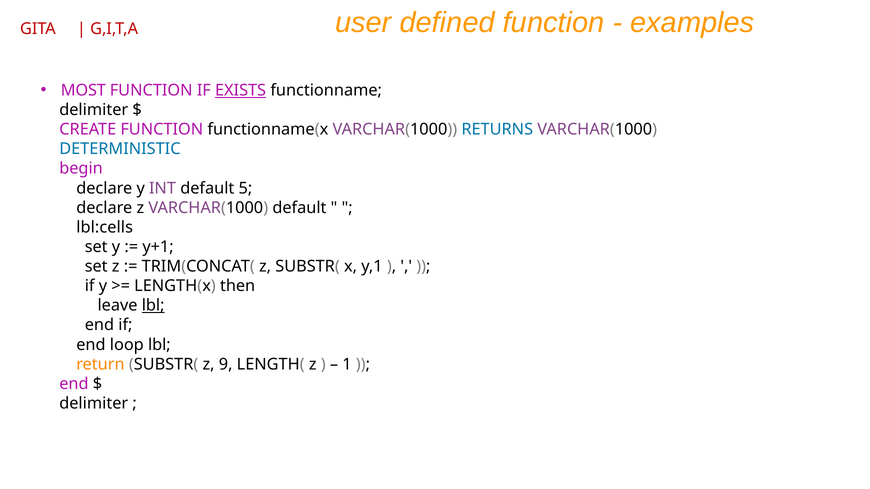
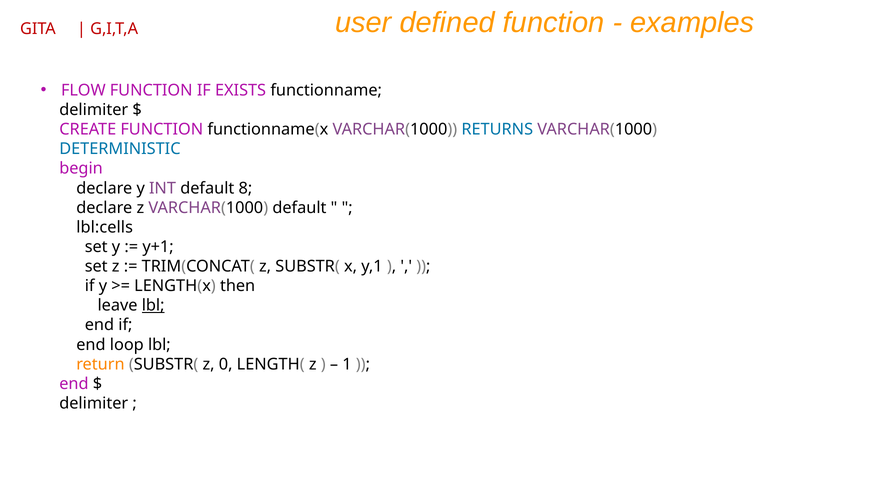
MOST: MOST -> FLOW
EXISTS underline: present -> none
5: 5 -> 8
9: 9 -> 0
